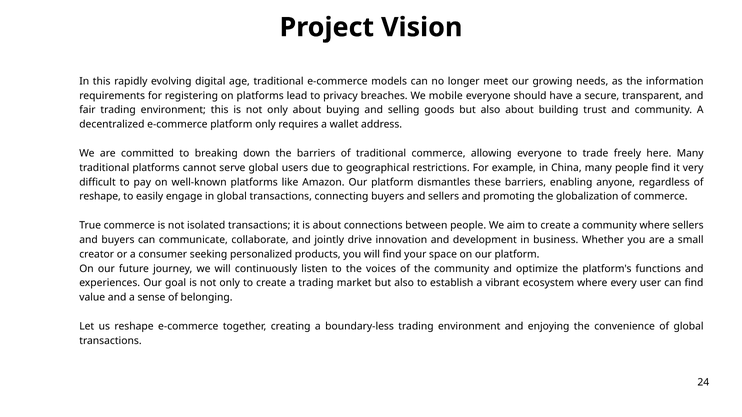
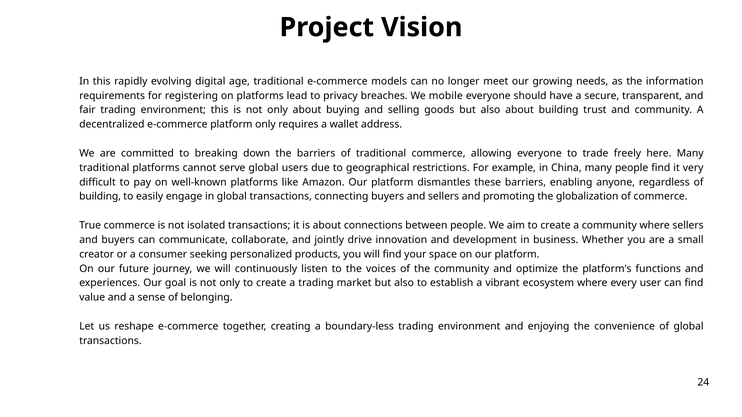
reshape at (100, 197): reshape -> building
